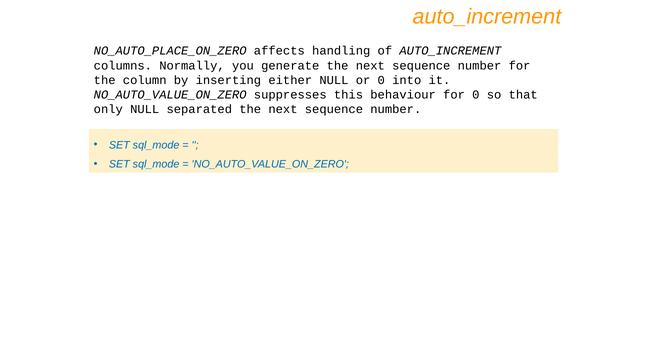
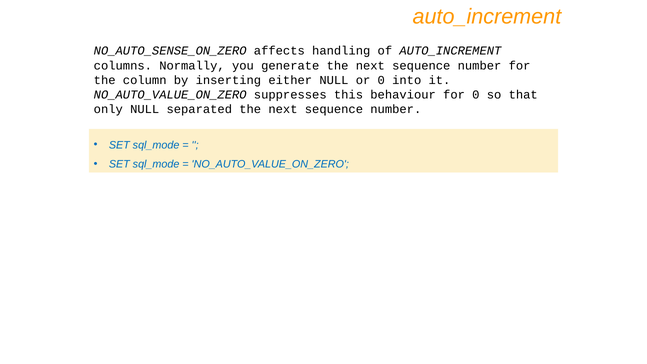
NO_AUTO_PLACE_ON_ZERO: NO_AUTO_PLACE_ON_ZERO -> NO_AUTO_SENSE_ON_ZERO
